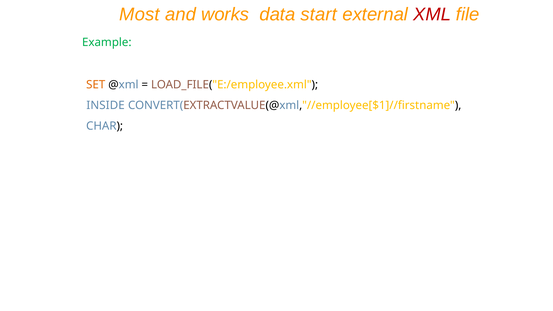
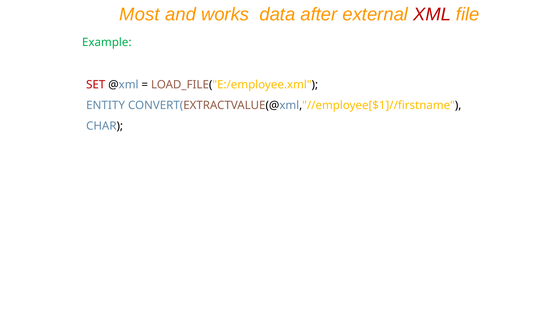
start: start -> after
SET colour: orange -> red
INSIDE: INSIDE -> ENTITY
